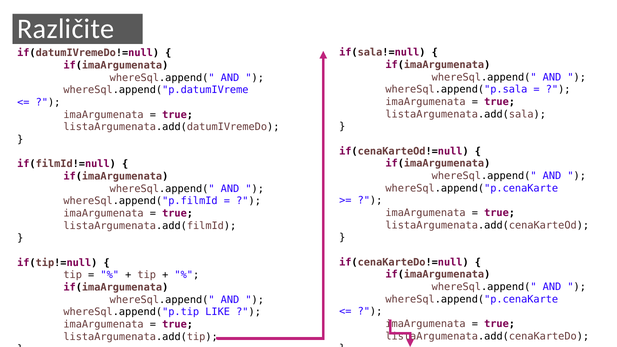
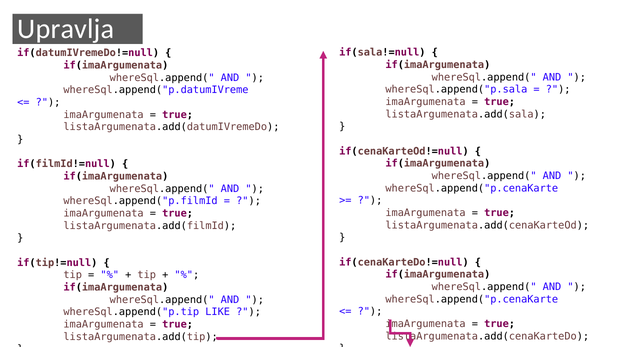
Različite: Različite -> Upravlja
